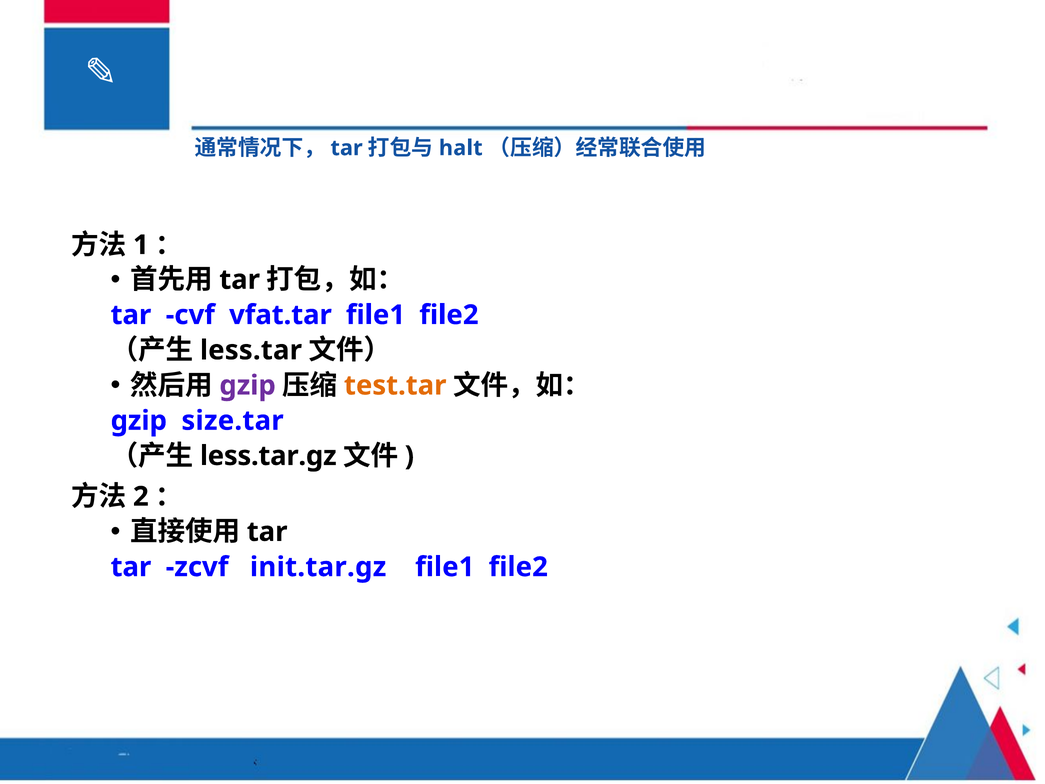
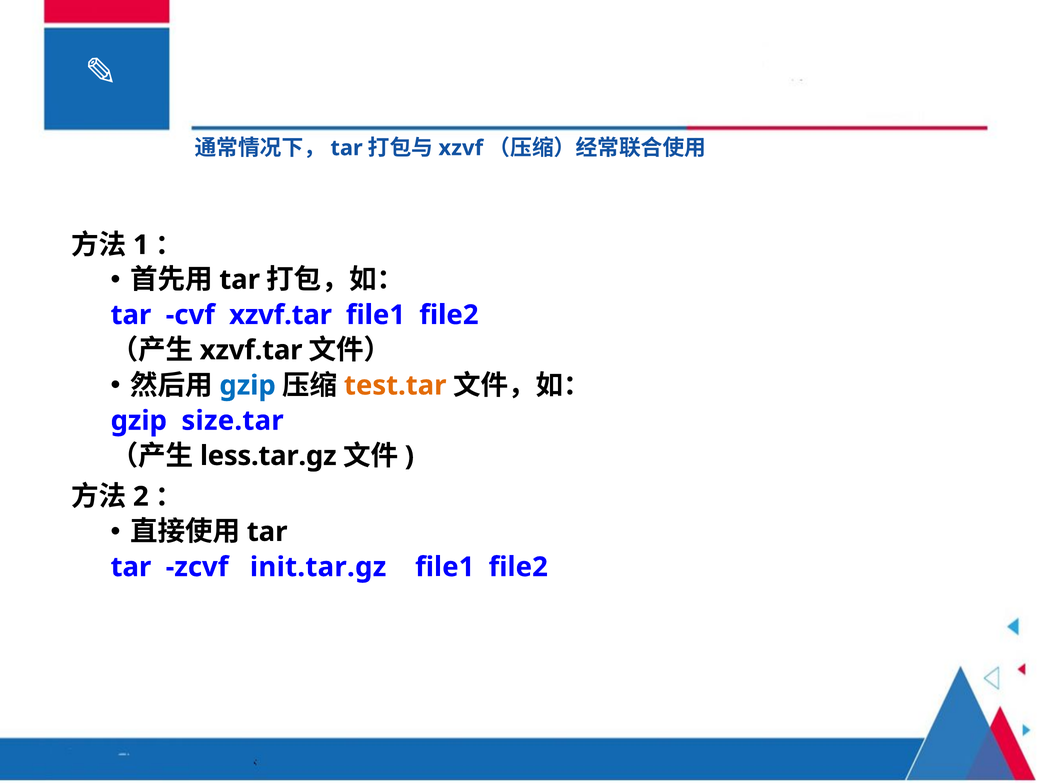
halt: halt -> xzvf
cvf vfat.tar: vfat.tar -> xzvf.tar
less.tar at (251, 350): less.tar -> xzvf.tar
gzip at (248, 385) colour: purple -> blue
